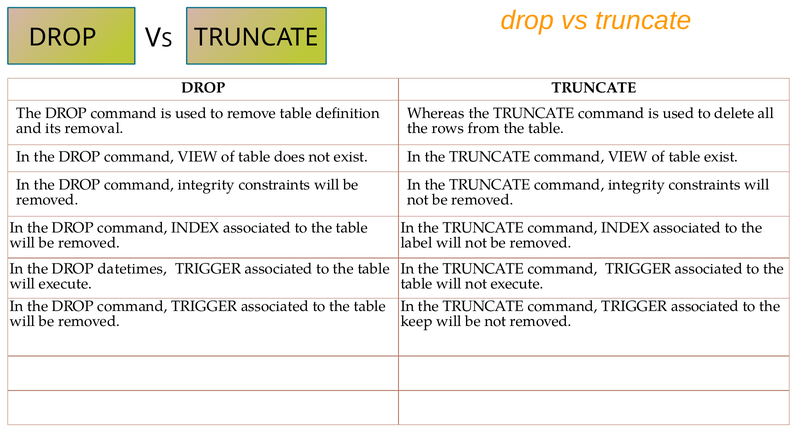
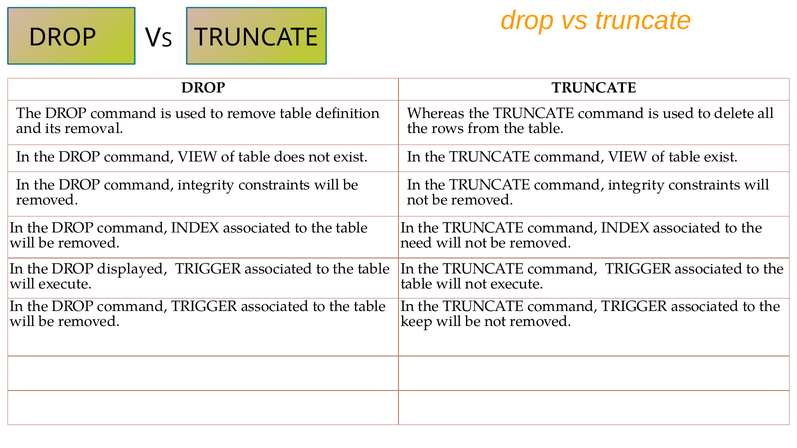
label: label -> need
datetimes: datetimes -> displayed
